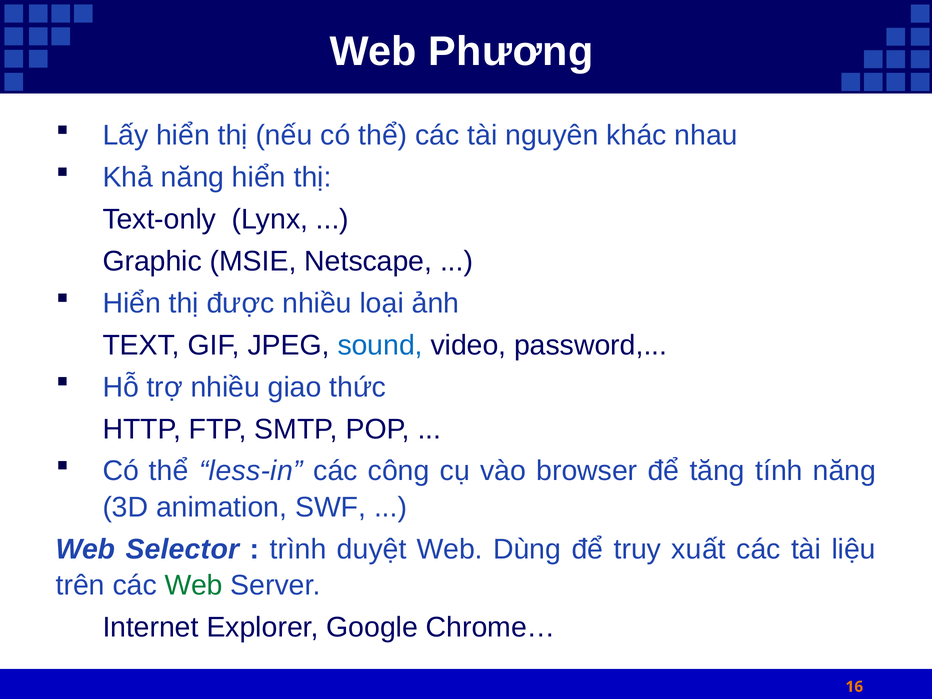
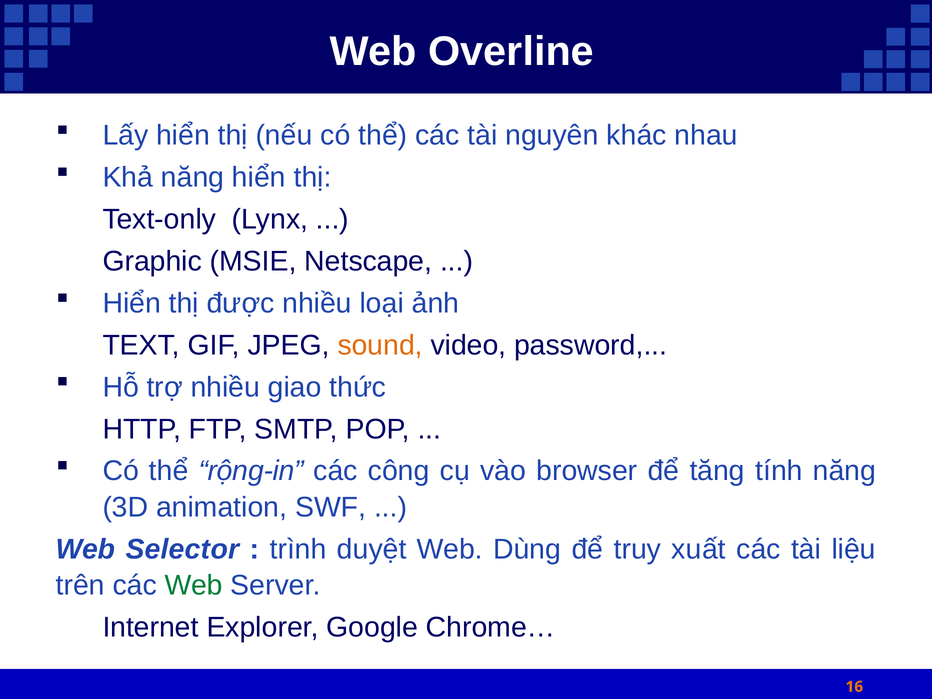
Phương: Phương -> Overline
sound colour: blue -> orange
less-in: less-in -> rộng-in
